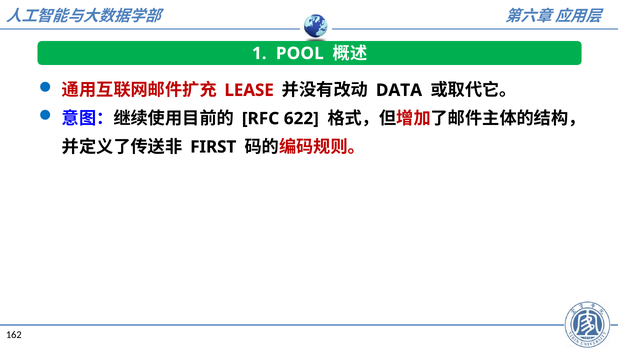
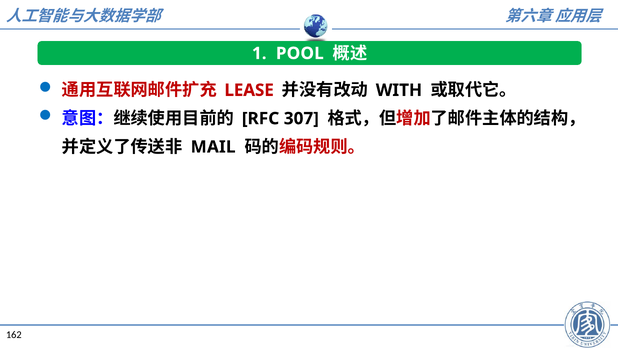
DATA: DATA -> WITH
622: 622 -> 307
FIRST: FIRST -> MAIL
